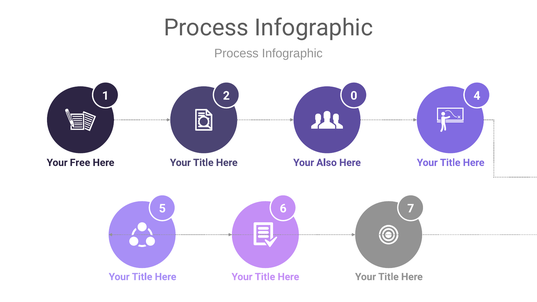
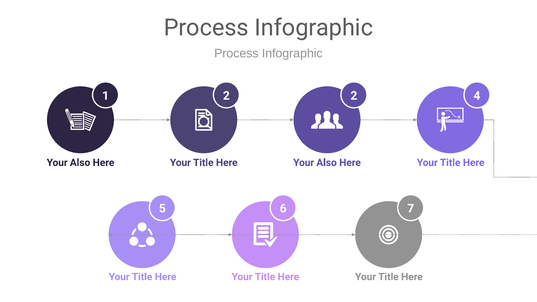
1 0: 0 -> 2
Free at (80, 163): Free -> Also
